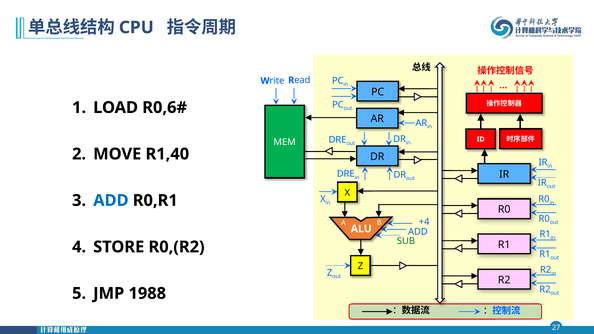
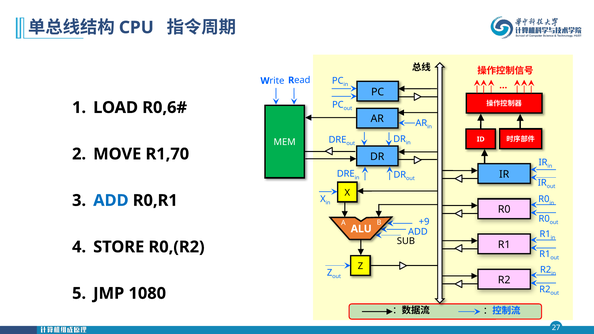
R1,40: R1,40 -> R1,70
+4: +4 -> +9
SUB colour: green -> black
1988: 1988 -> 1080
